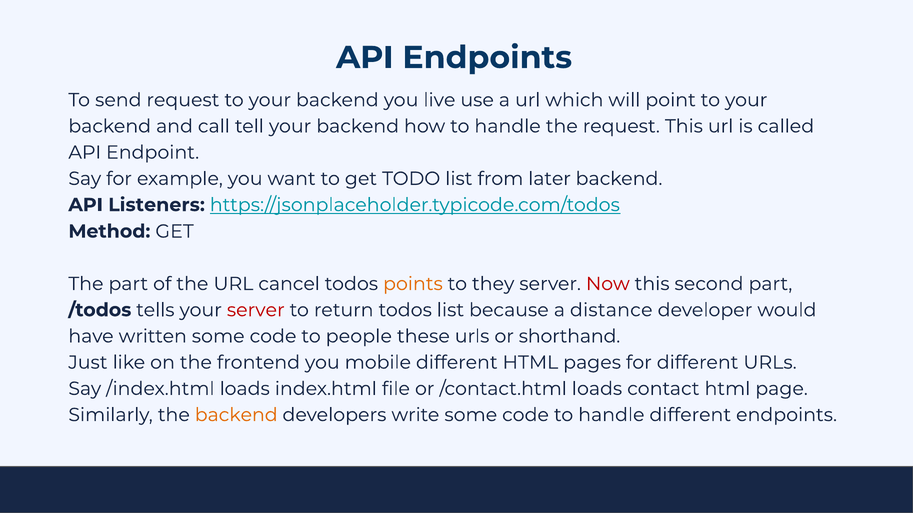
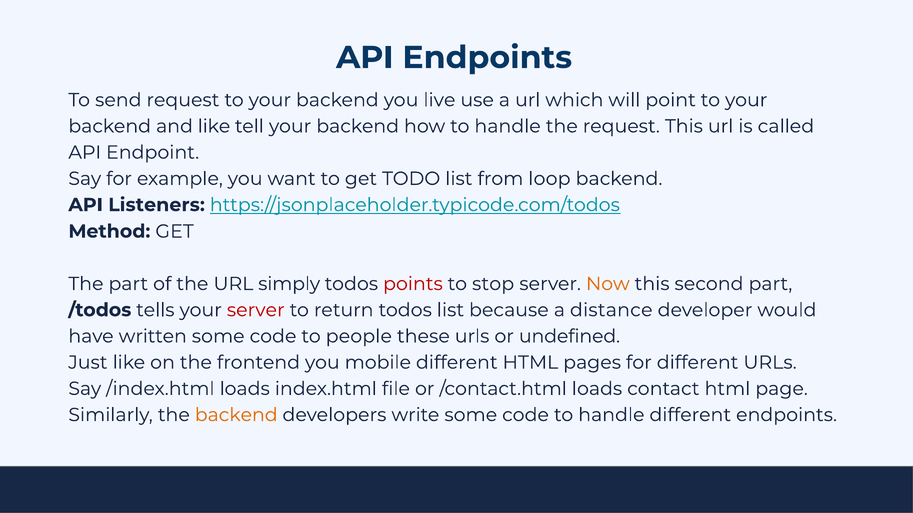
and call: call -> like
later: later -> loop
cancel: cancel -> simply
points colour: orange -> red
they: they -> stop
Now colour: red -> orange
shorthand: shorthand -> undefined
